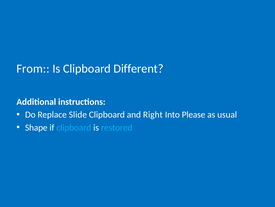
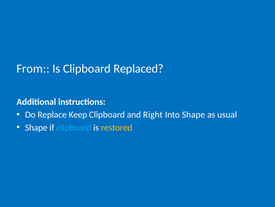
Different: Different -> Replaced
Slide: Slide -> Keep
Into Please: Please -> Shape
restored colour: light blue -> yellow
